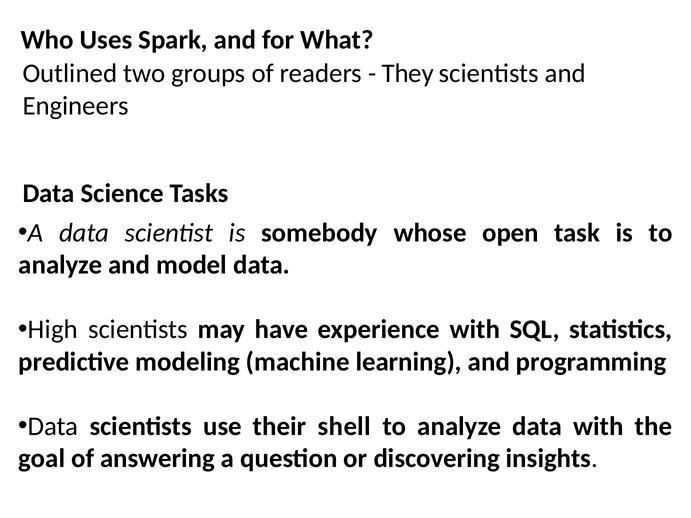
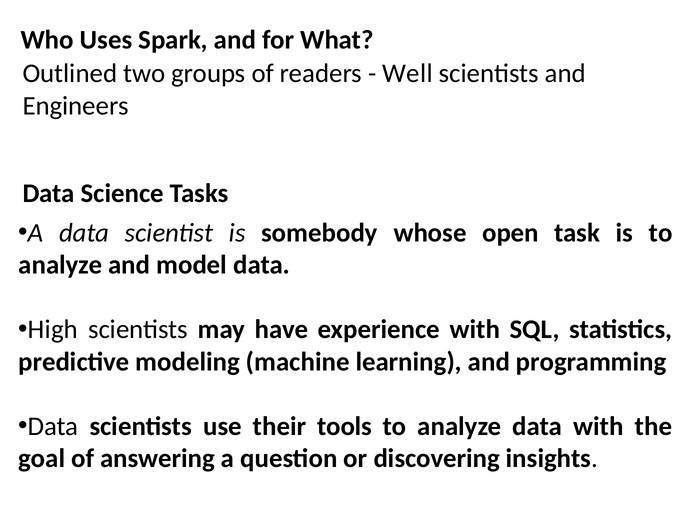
They: They -> Well
shell: shell -> tools
